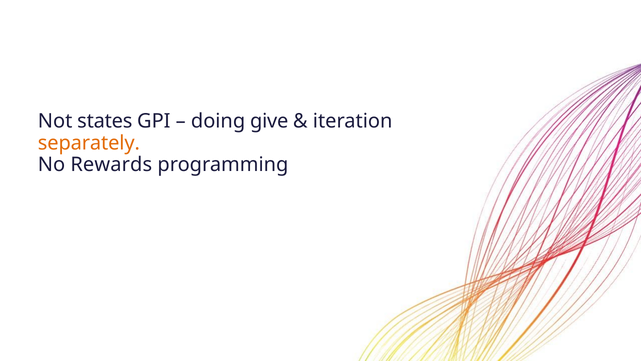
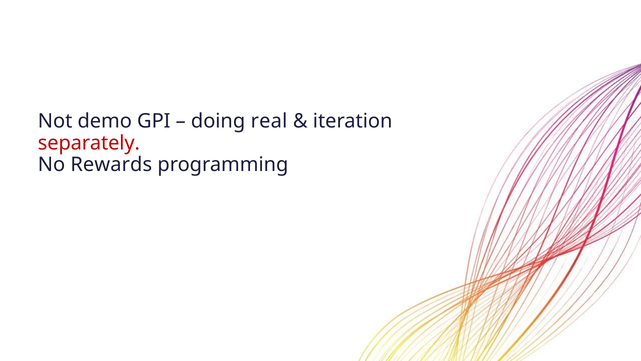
states: states -> demo
give: give -> real
separately colour: orange -> red
